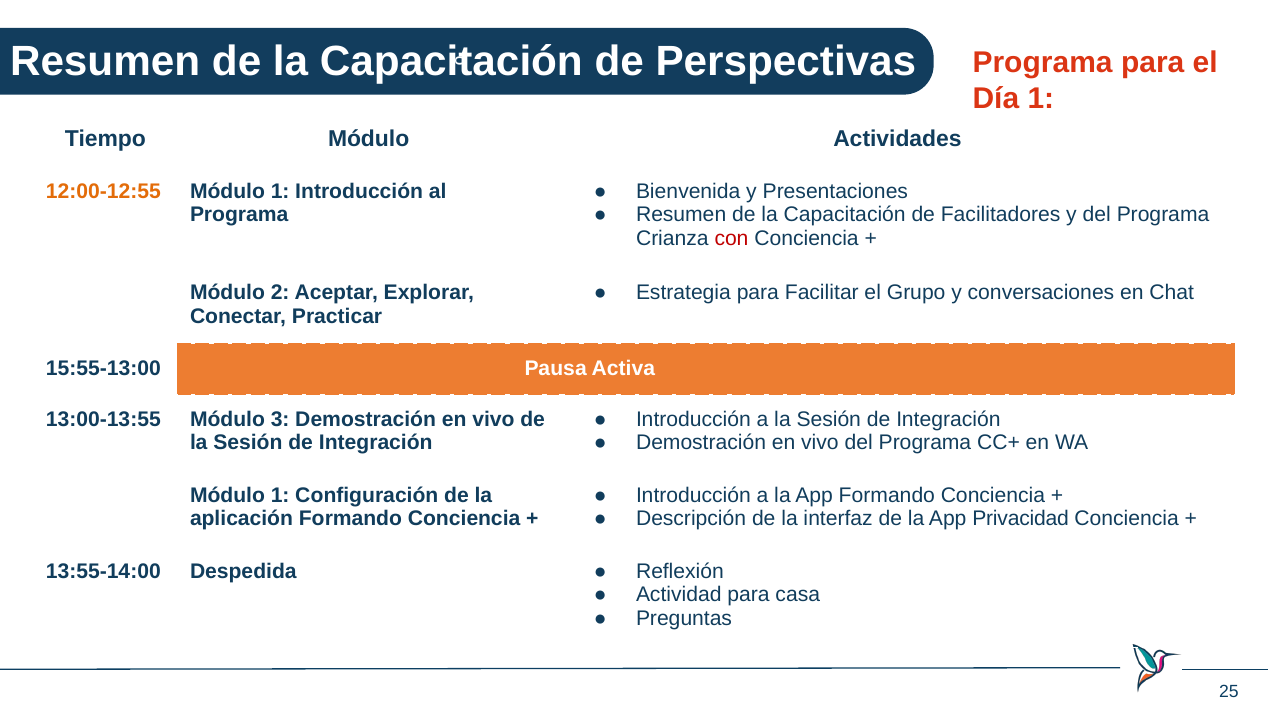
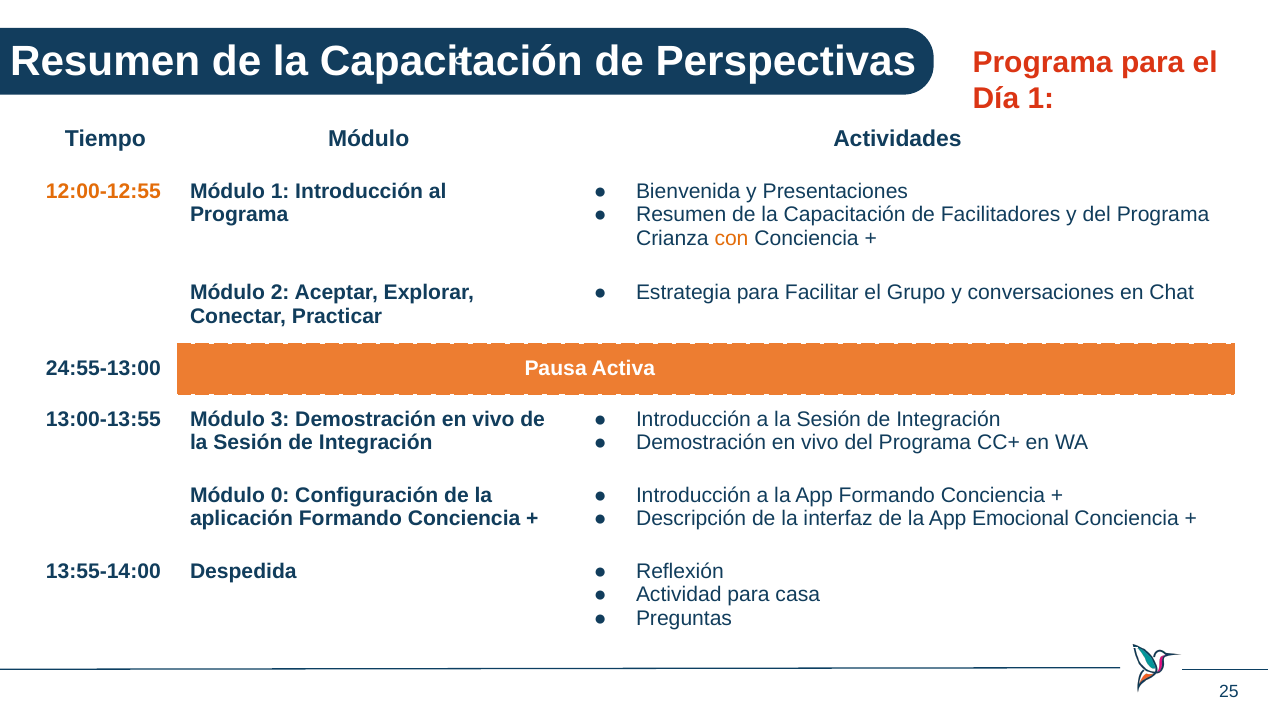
con colour: red -> orange
15:55-13:00: 15:55-13:00 -> 24:55-13:00
1 at (280, 495): 1 -> 0
Privacidad: Privacidad -> Emocional
